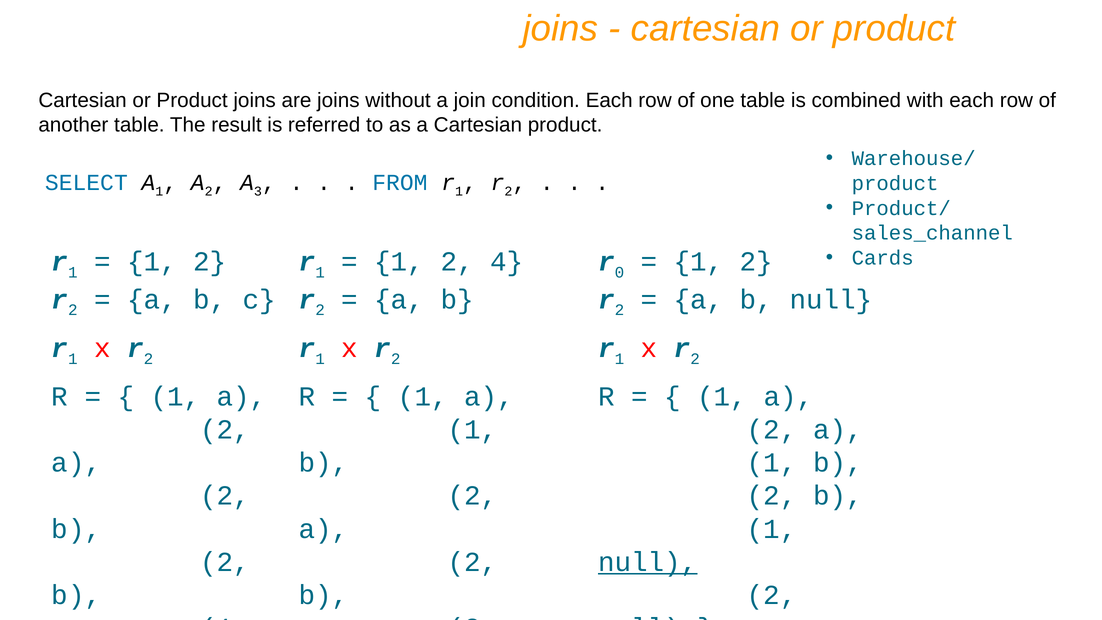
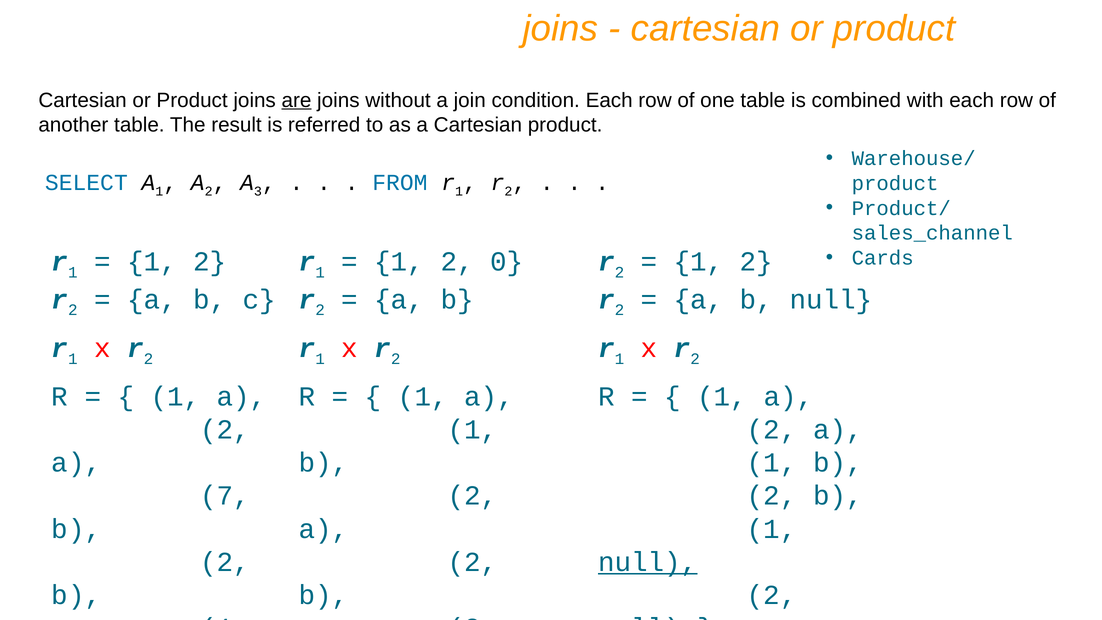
are underline: none -> present
2 4: 4 -> 0
0 at (619, 272): 0 -> 2
2 at (225, 496): 2 -> 7
